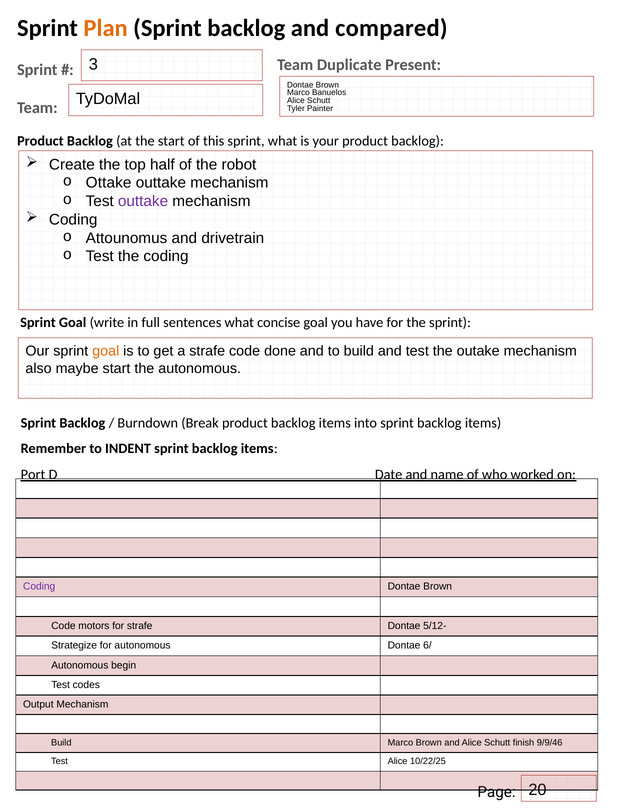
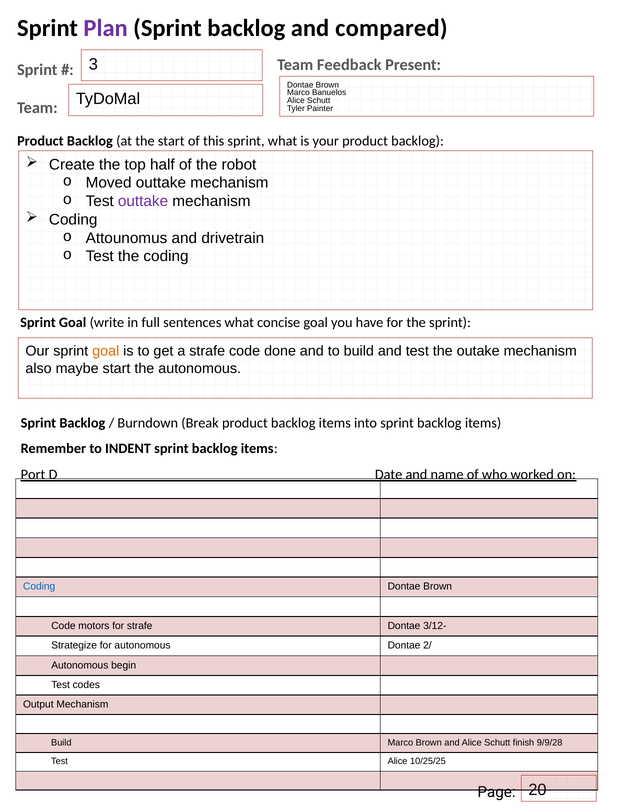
Plan colour: orange -> purple
Duplicate: Duplicate -> Feedback
Ottake: Ottake -> Moved
Coding at (39, 586) colour: purple -> blue
5/12-: 5/12- -> 3/12-
6/: 6/ -> 2/
9/9/46: 9/9/46 -> 9/9/28
10/22/25: 10/22/25 -> 10/25/25
